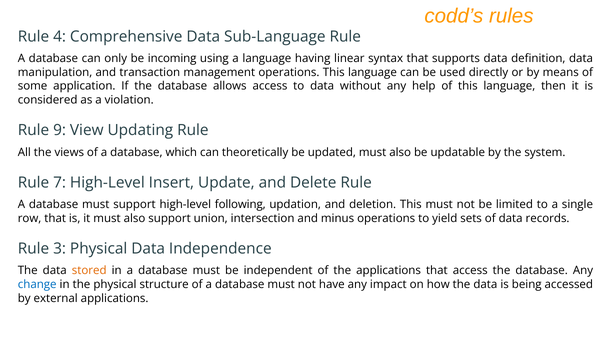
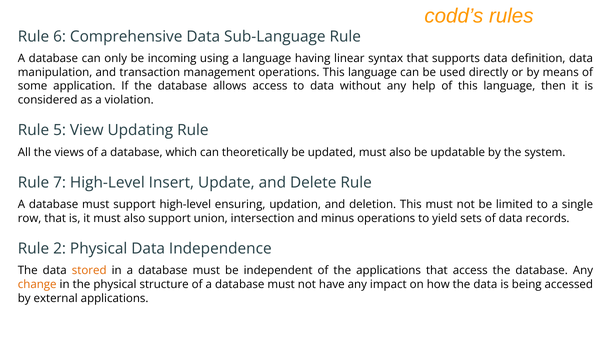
4: 4 -> 6
9: 9 -> 5
following: following -> ensuring
3: 3 -> 2
change colour: blue -> orange
